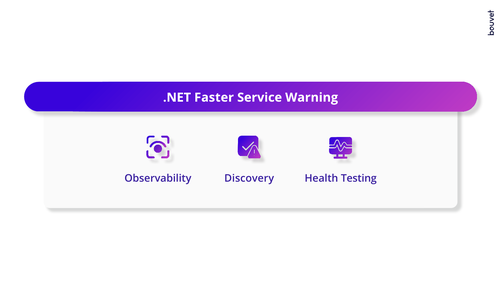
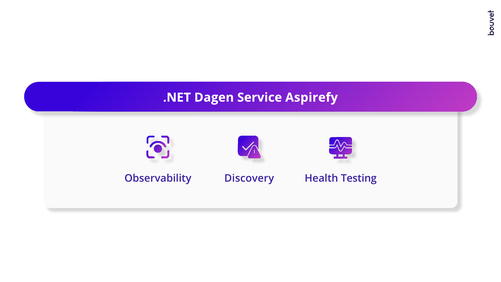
Faster: Faster -> Dagen
Warning: Warning -> Aspirefy
